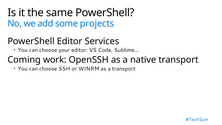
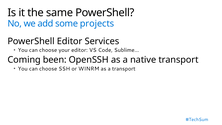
work: work -> been
